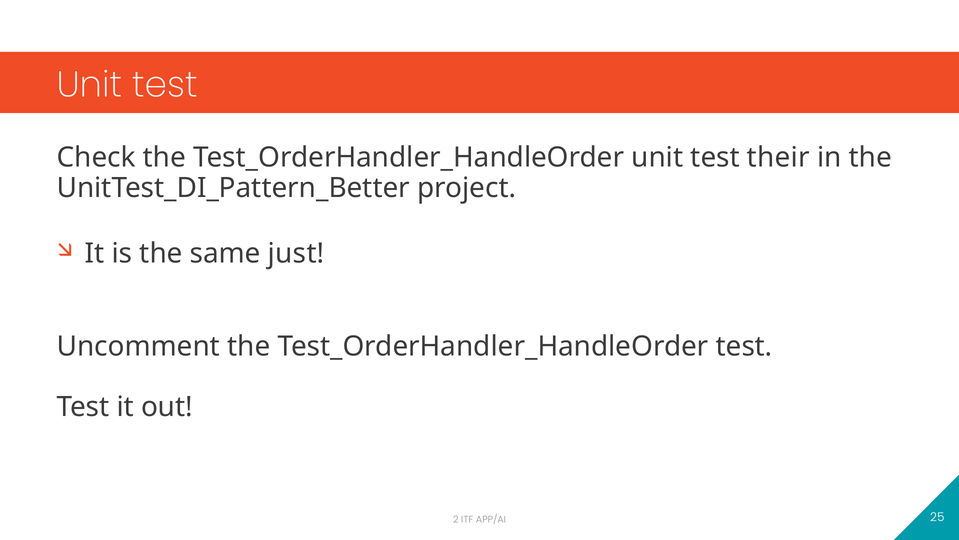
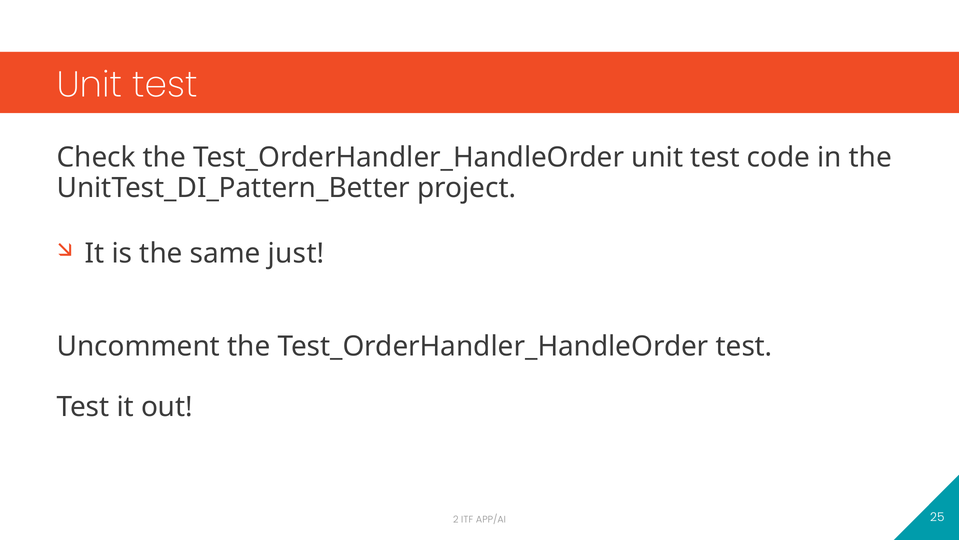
their: their -> code
